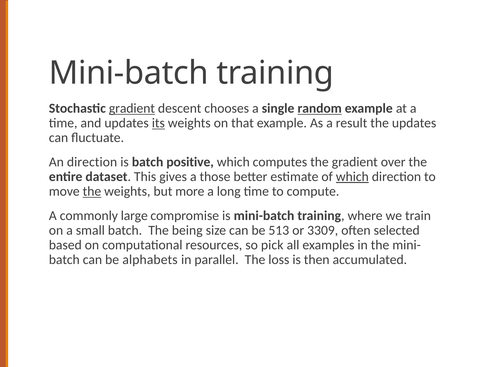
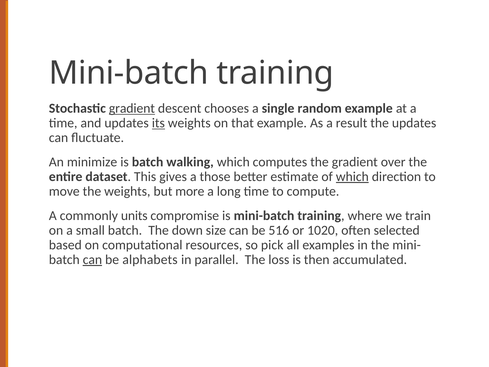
random underline: present -> none
An direction: direction -> minimize
positive: positive -> walking
the at (92, 191) underline: present -> none
large: large -> units
being: being -> down
513: 513 -> 516
3309: 3309 -> 1020
can at (92, 259) underline: none -> present
